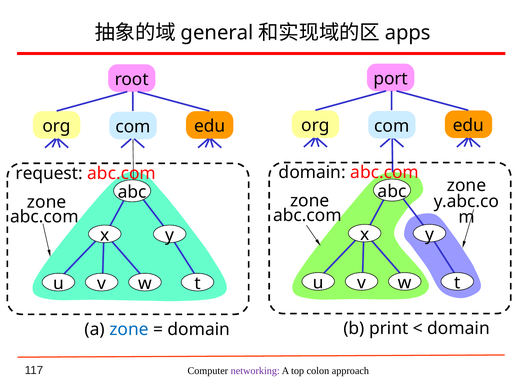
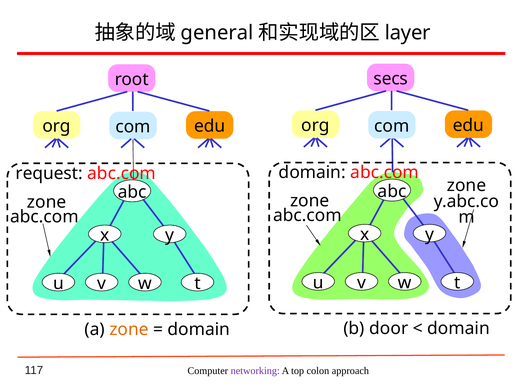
apps: apps -> layer
port: port -> secs
print: print -> door
zone at (129, 329) colour: blue -> orange
